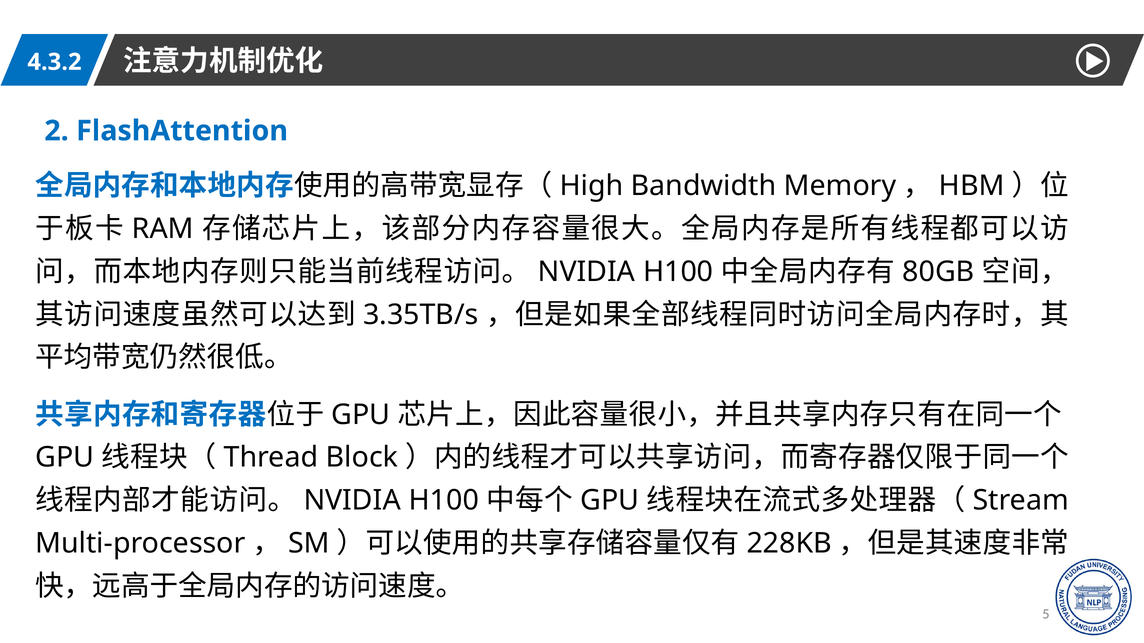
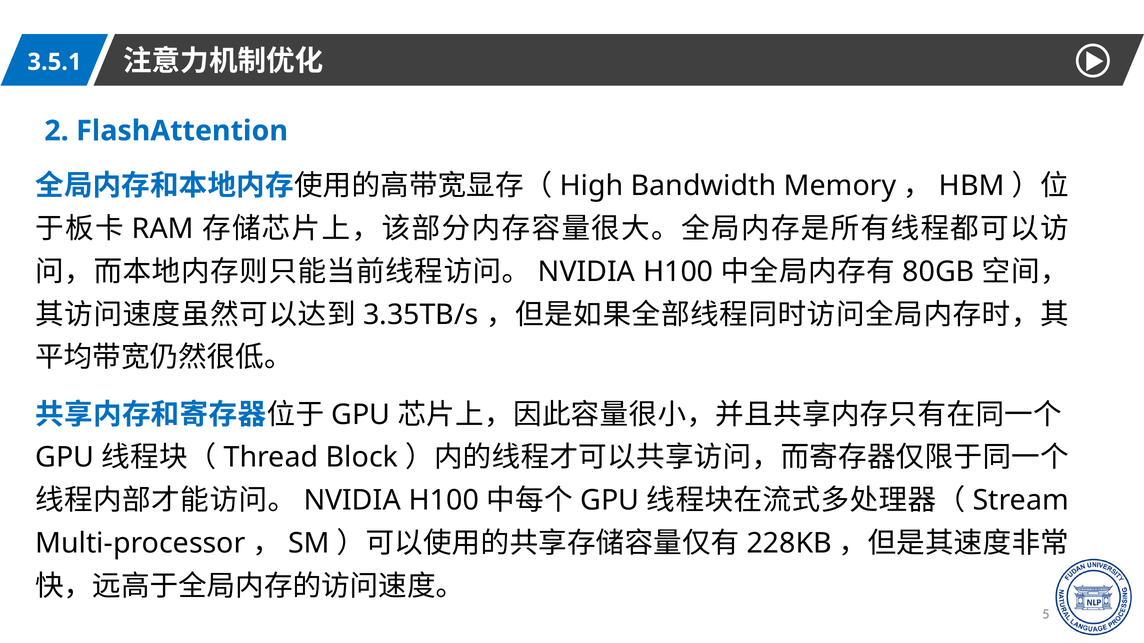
4.3.2: 4.3.2 -> 3.5.1
